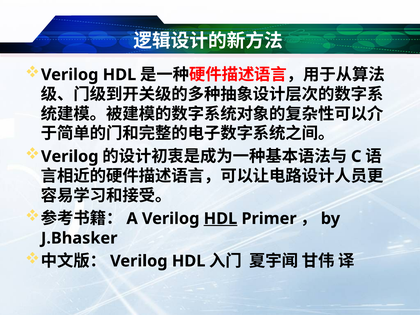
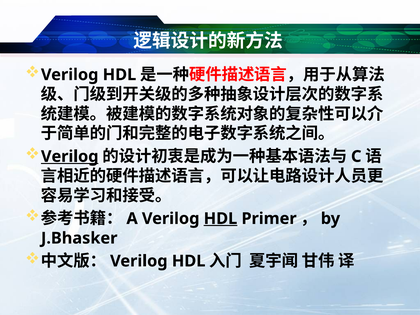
Verilog at (70, 156) underline: none -> present
